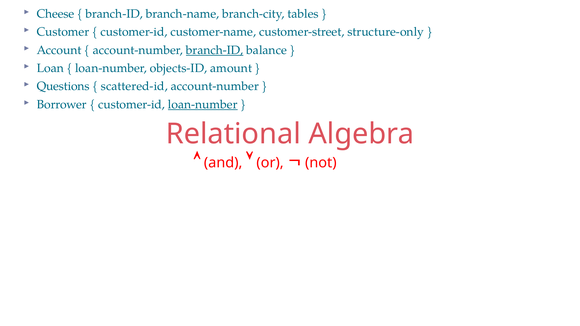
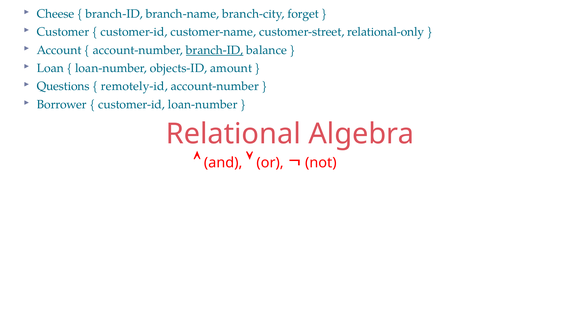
tables: tables -> forget
structure-only: structure-only -> relational-only
scattered-id: scattered-id -> remotely-id
loan-number at (203, 105) underline: present -> none
